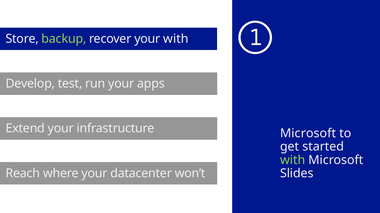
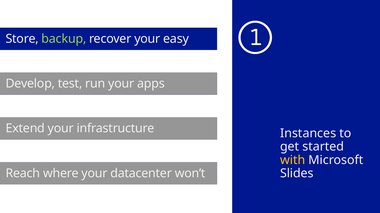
your with: with -> easy
Microsoft at (308, 134): Microsoft -> Instances
with at (293, 160) colour: light green -> yellow
